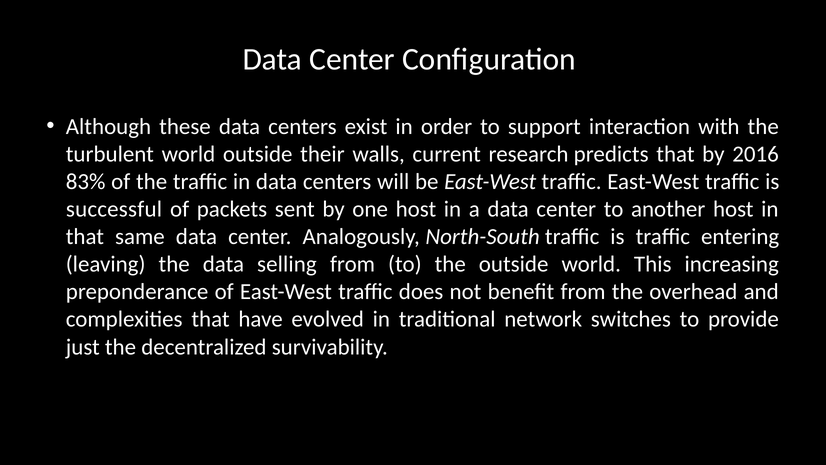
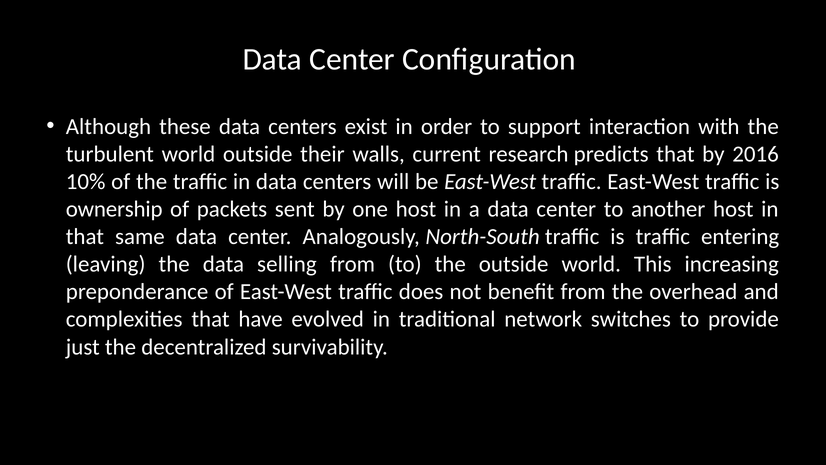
83%: 83% -> 10%
successful: successful -> ownership
